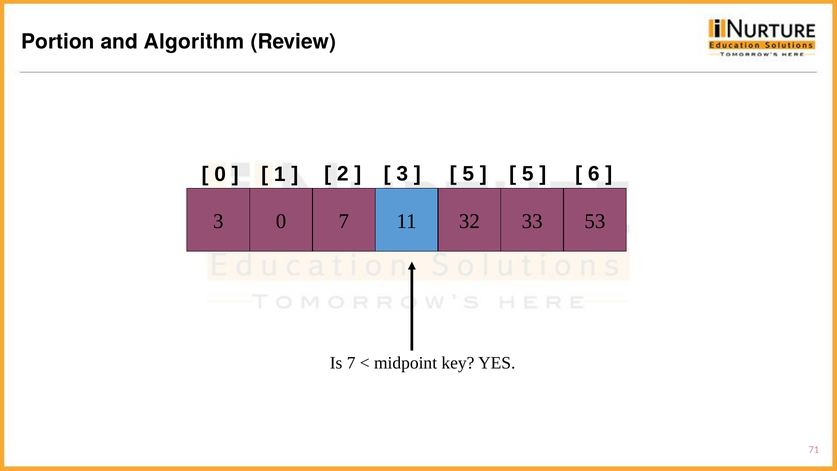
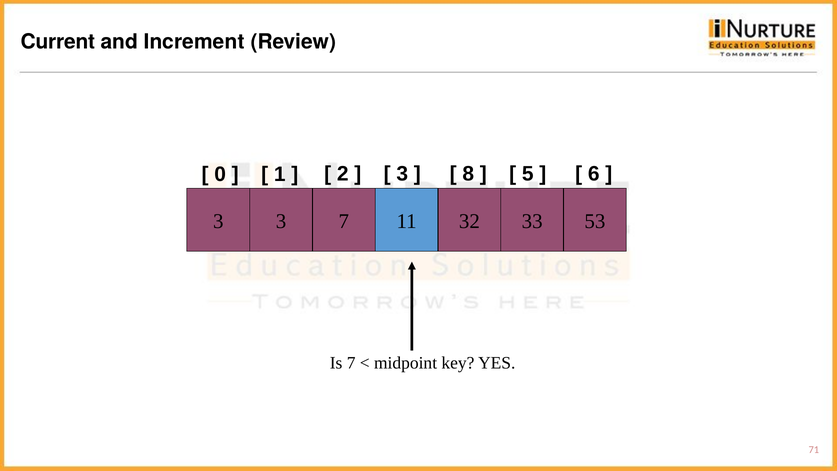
Portion: Portion -> Current
Algorithm: Algorithm -> Increment
5 at (468, 174): 5 -> 8
3 0: 0 -> 3
